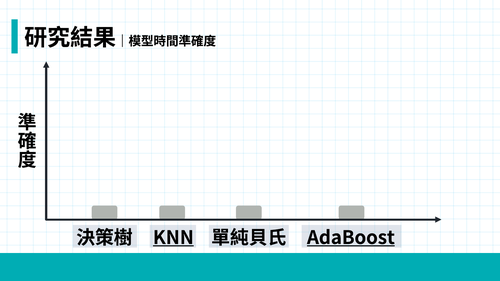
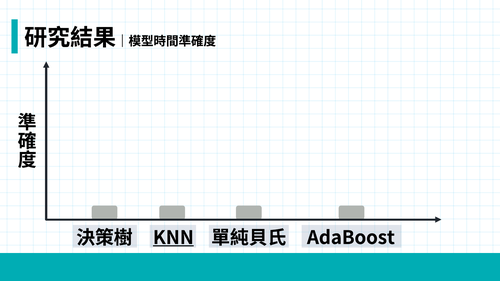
AdaBoost underline: present -> none
